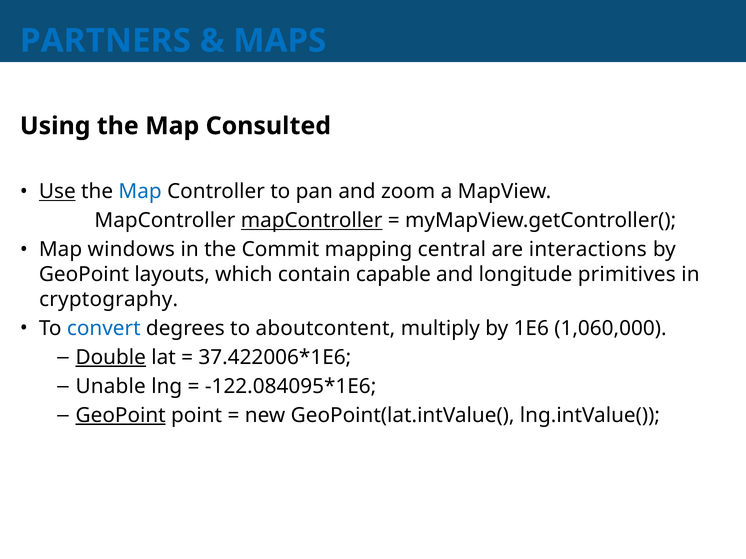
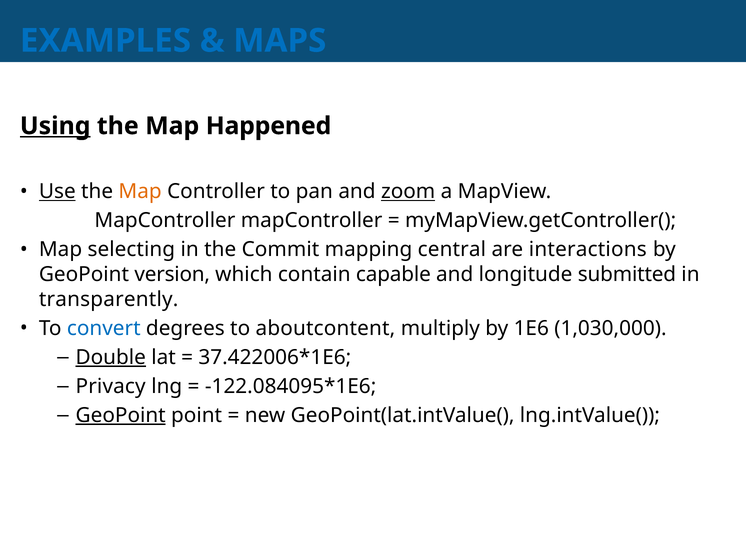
PARTNERS: PARTNERS -> EXAMPLES
Using underline: none -> present
Consulted: Consulted -> Happened
Map at (140, 192) colour: blue -> orange
zoom underline: none -> present
mapController at (312, 221) underline: present -> none
windows: windows -> selecting
layouts: layouts -> version
primitives: primitives -> submitted
cryptography: cryptography -> transparently
1,060,000: 1,060,000 -> 1,030,000
Unable: Unable -> Privacy
